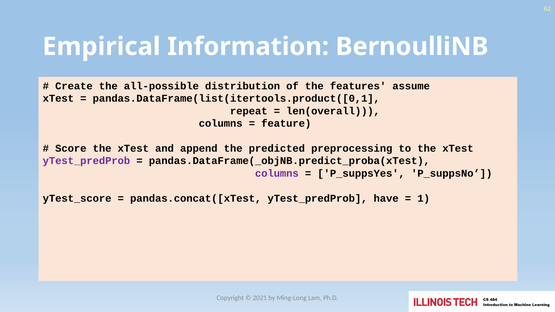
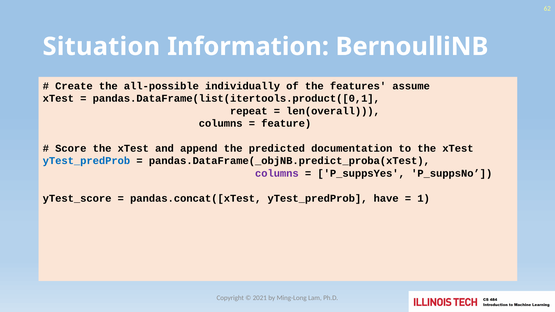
Empirical: Empirical -> Situation
distribution: distribution -> individually
preprocessing: preprocessing -> documentation
yTest_predProb at (86, 161) colour: purple -> blue
